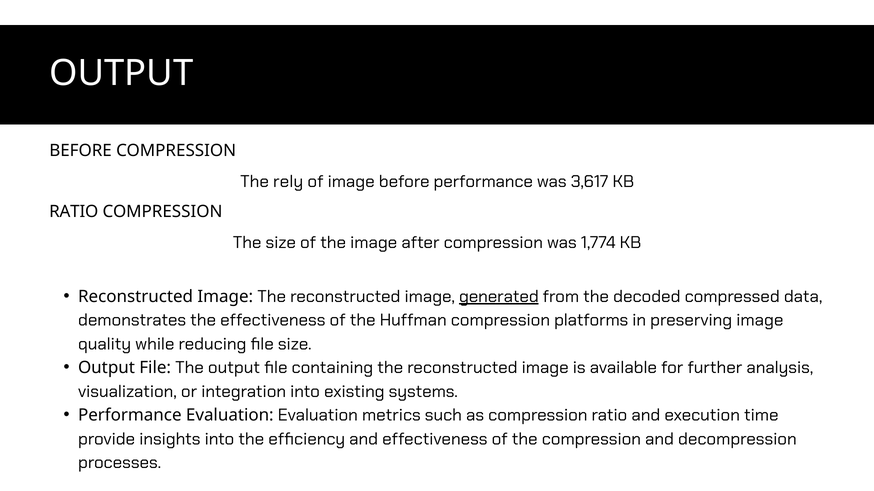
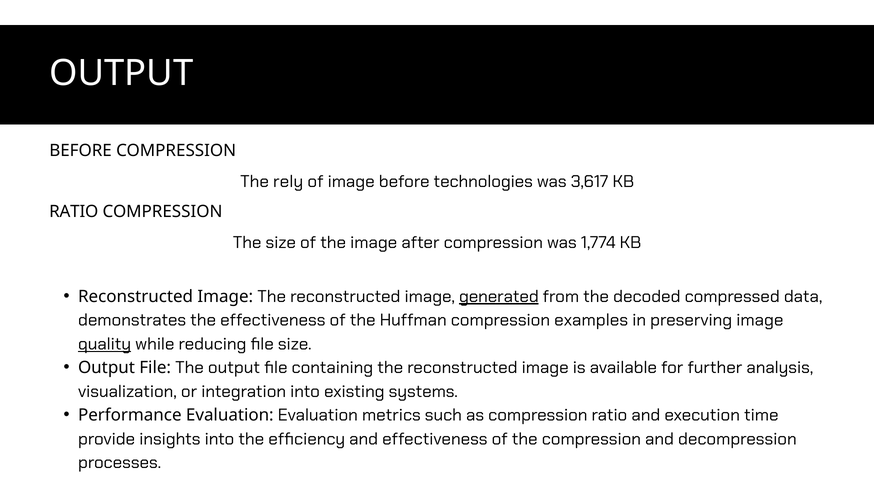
before performance: performance -> technologies
platforms: platforms -> examples
quality underline: none -> present
